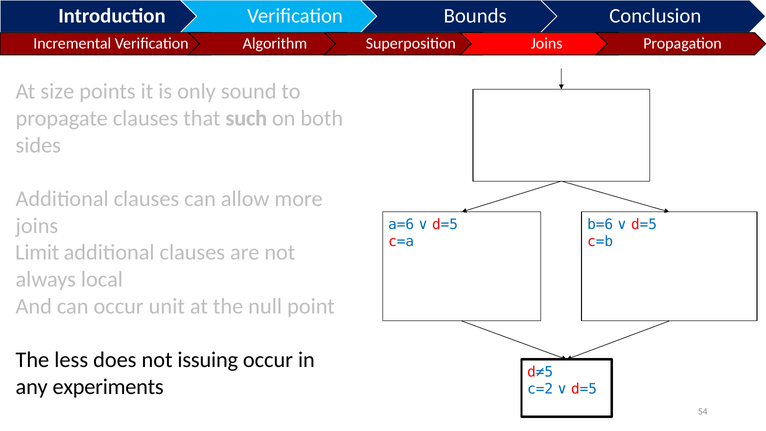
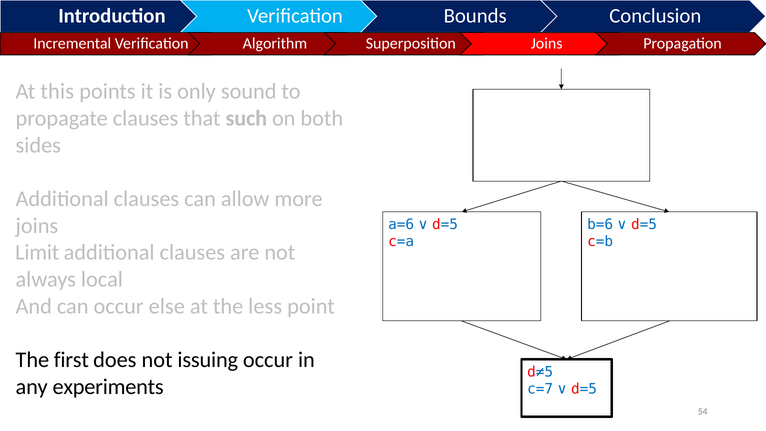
size: size -> this
unit: unit -> else
null: null -> less
less: less -> first
c=2: c=2 -> c=7
